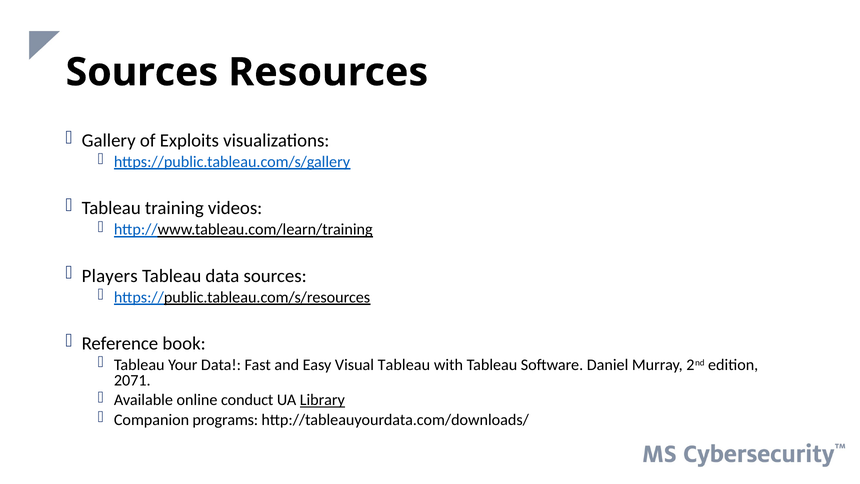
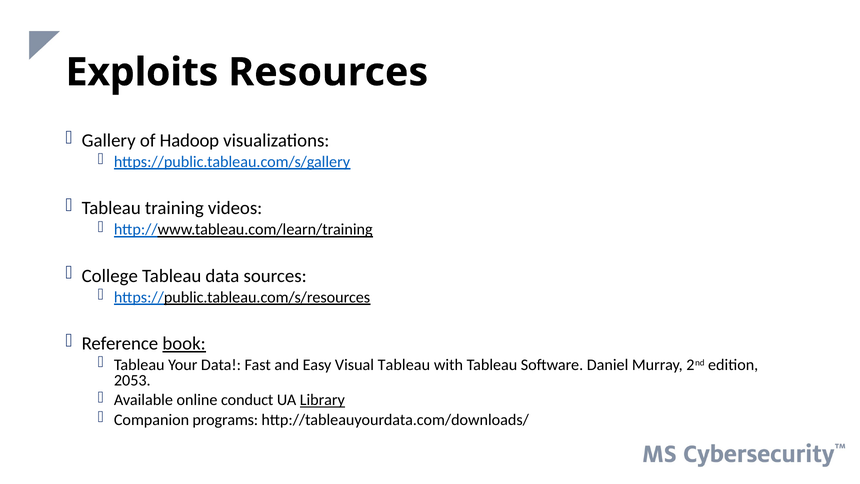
Sources at (142, 72): Sources -> Exploits
Exploits: Exploits -> Hadoop
Players: Players -> College
book underline: none -> present
2071: 2071 -> 2053
